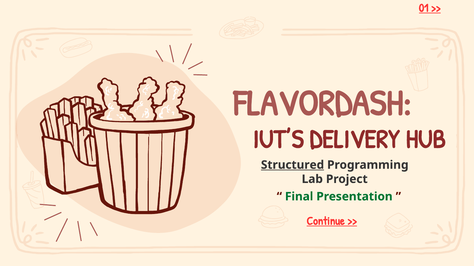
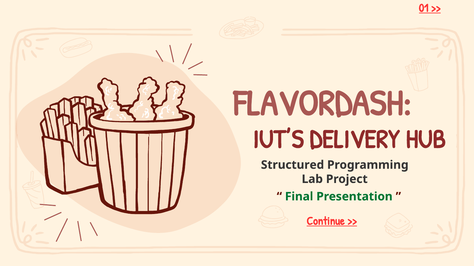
Structured underline: present -> none
